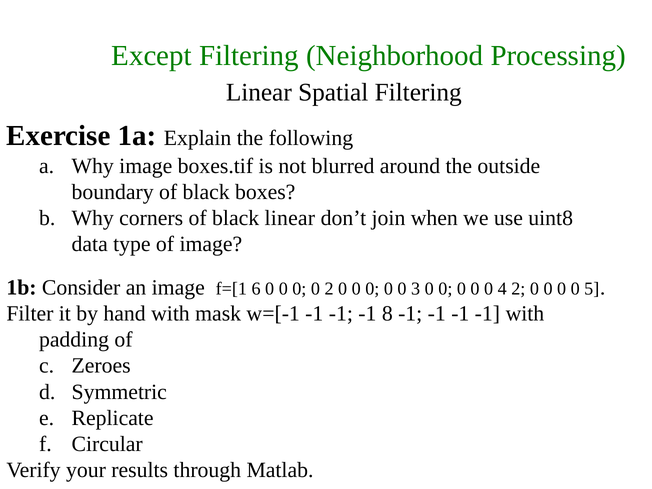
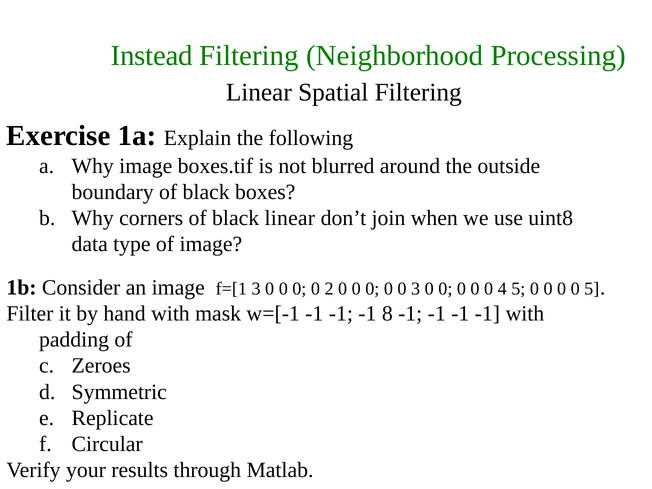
Except: Except -> Instead
f=[1 6: 6 -> 3
4 2: 2 -> 5
